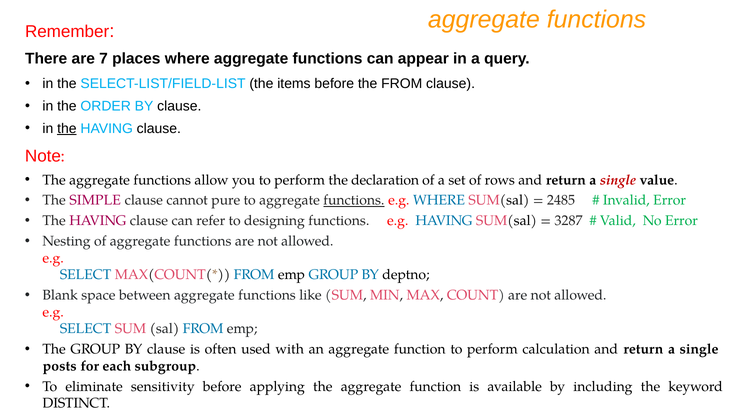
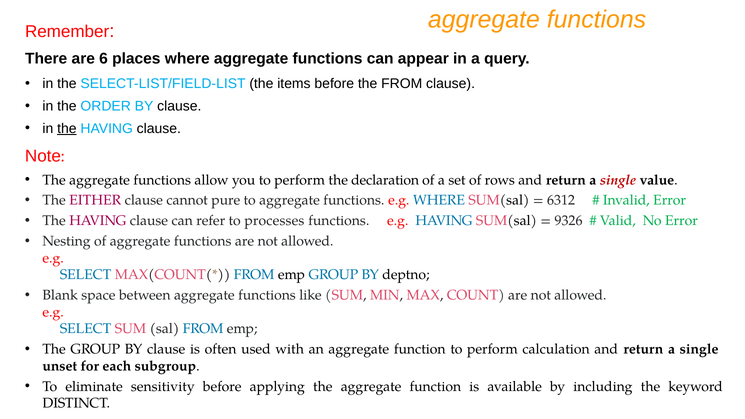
7: 7 -> 6
SIMPLE: SIMPLE -> EITHER
functions at (354, 200) underline: present -> none
2485: 2485 -> 6312
designing: designing -> processes
3287: 3287 -> 9326
posts: posts -> unset
